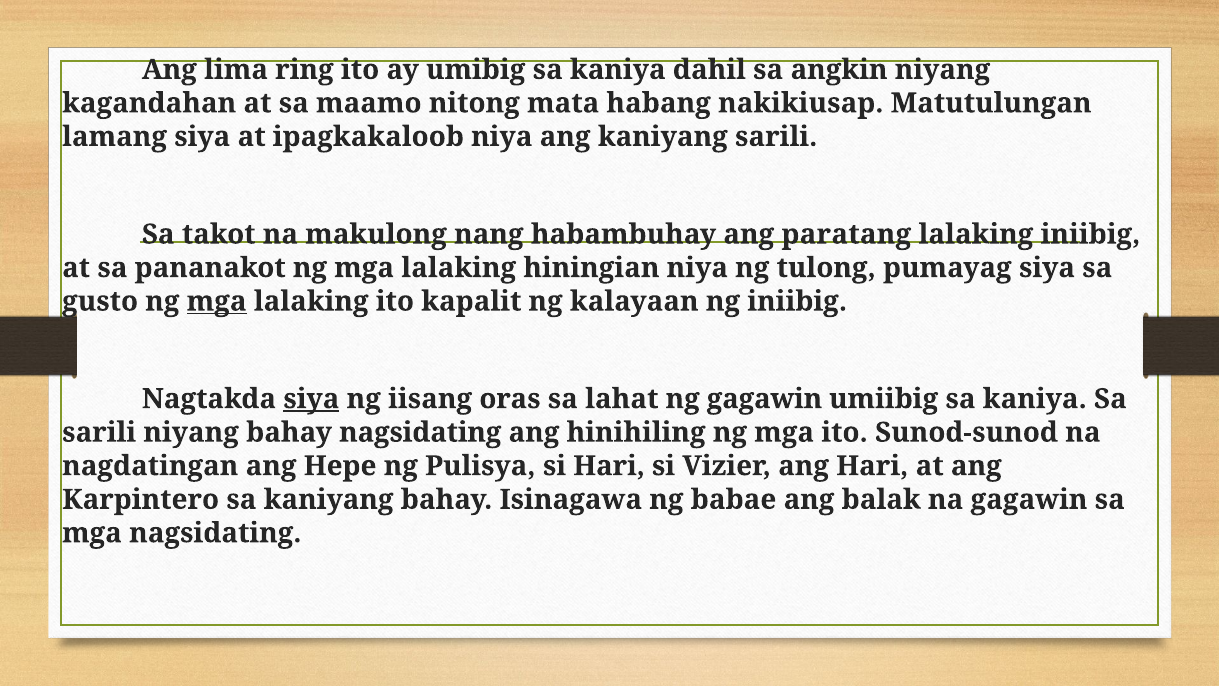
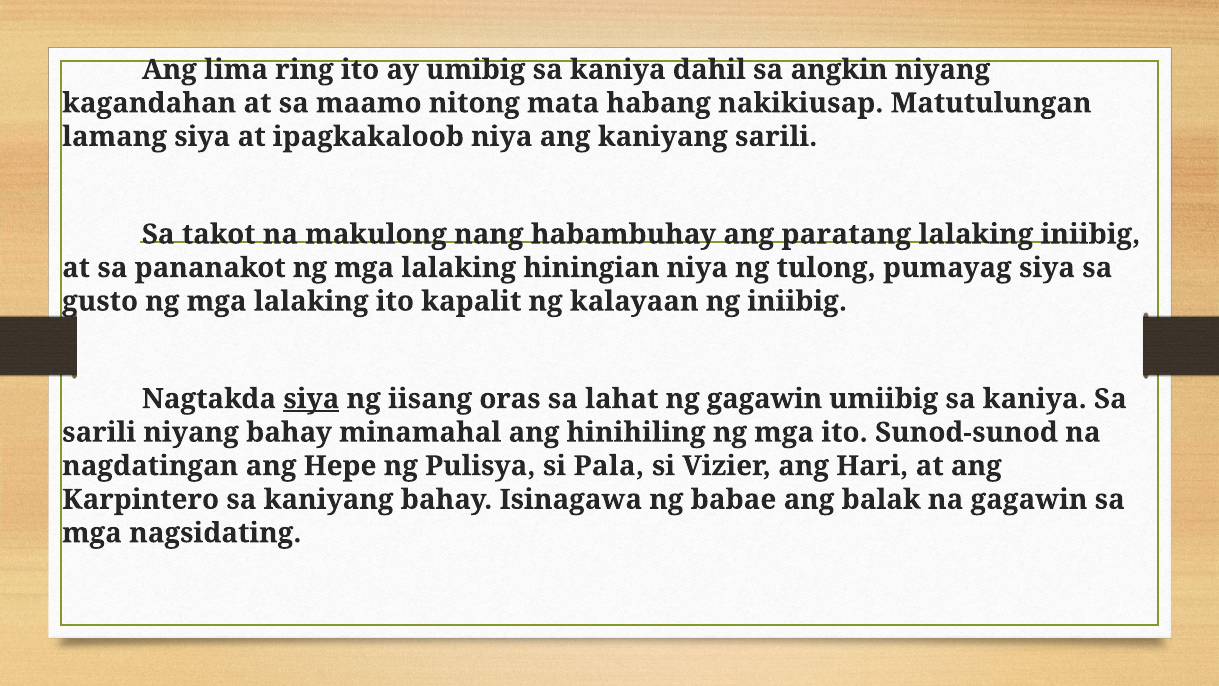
mga at (217, 301) underline: present -> none
bahay nagsidating: nagsidating -> minamahal
si Hari: Hari -> Pala
